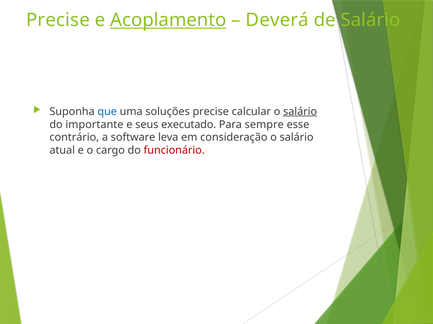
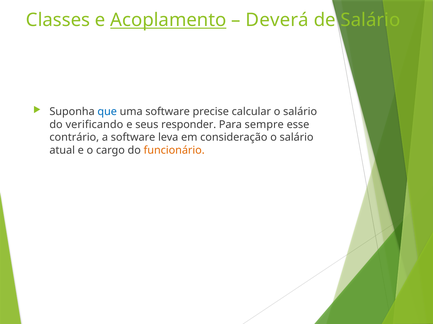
Precise at (58, 20): Precise -> Classes
uma soluções: soluções -> software
salário at (300, 112) underline: present -> none
importante: importante -> verificando
executado: executado -> responder
funcionário colour: red -> orange
